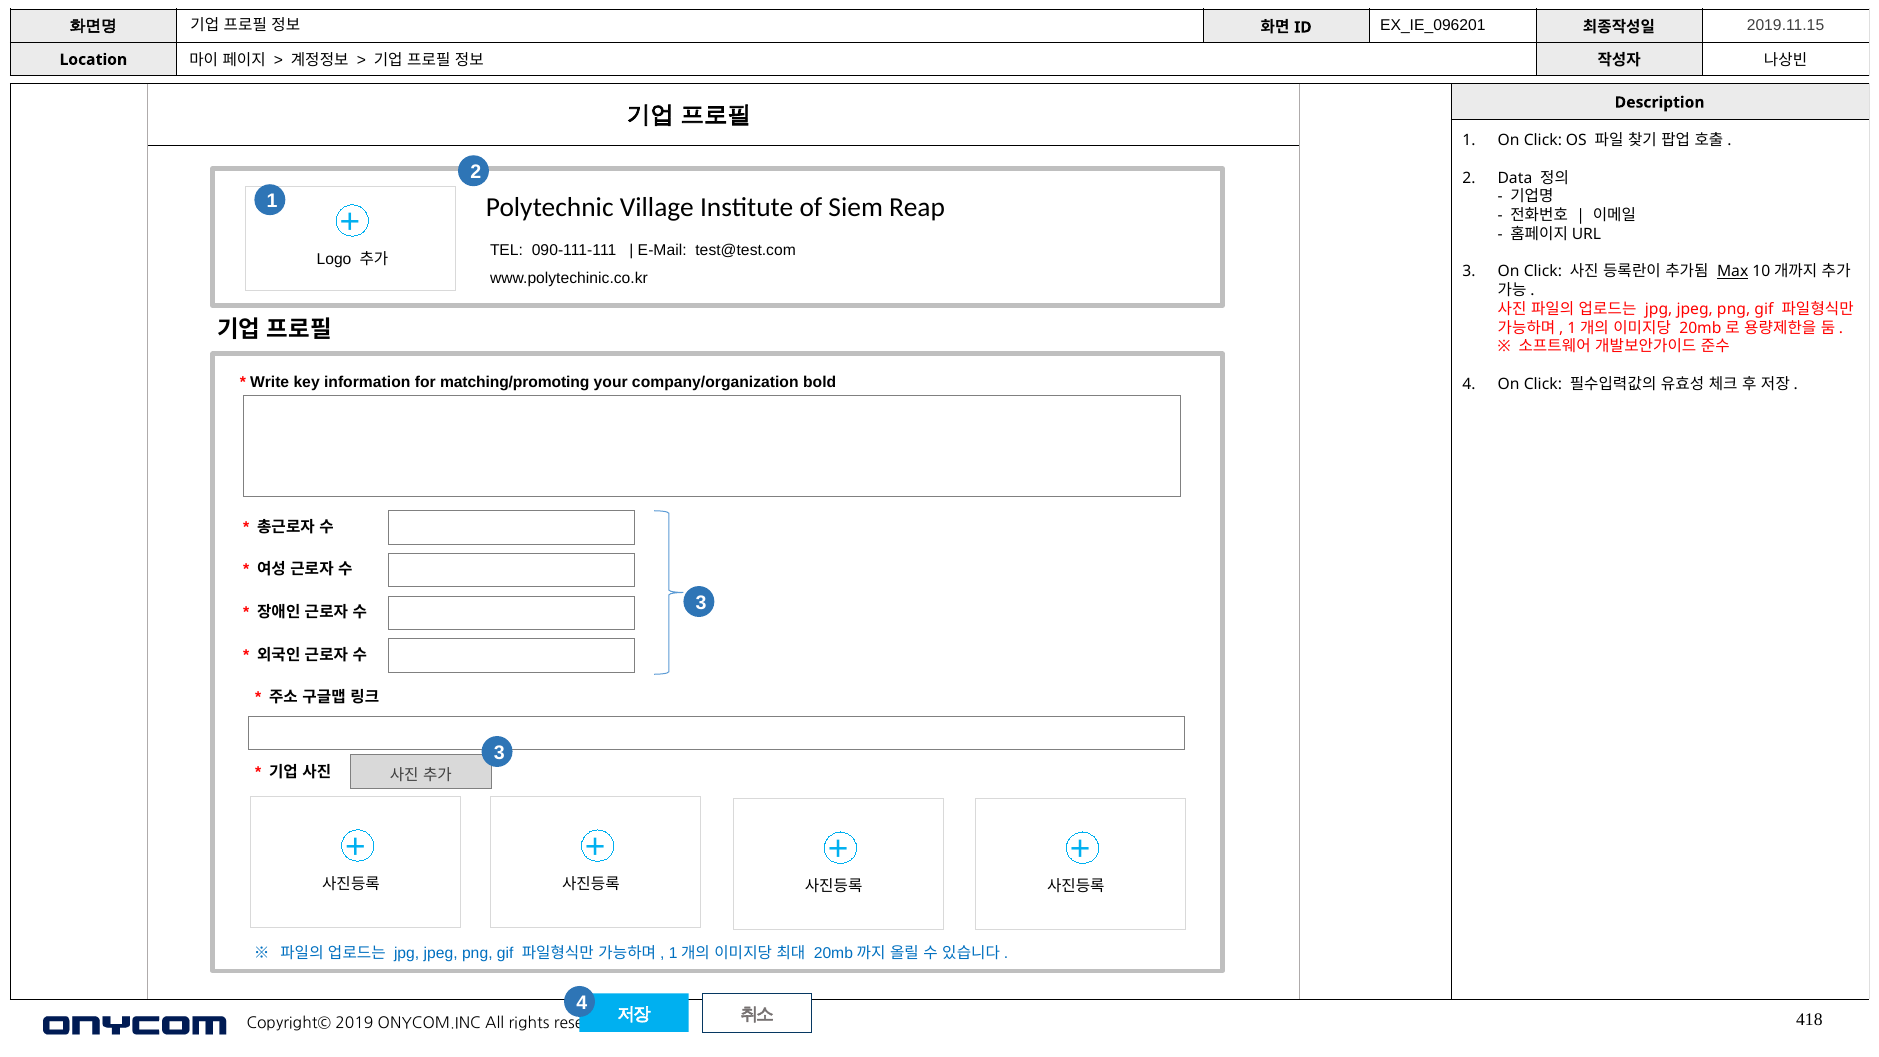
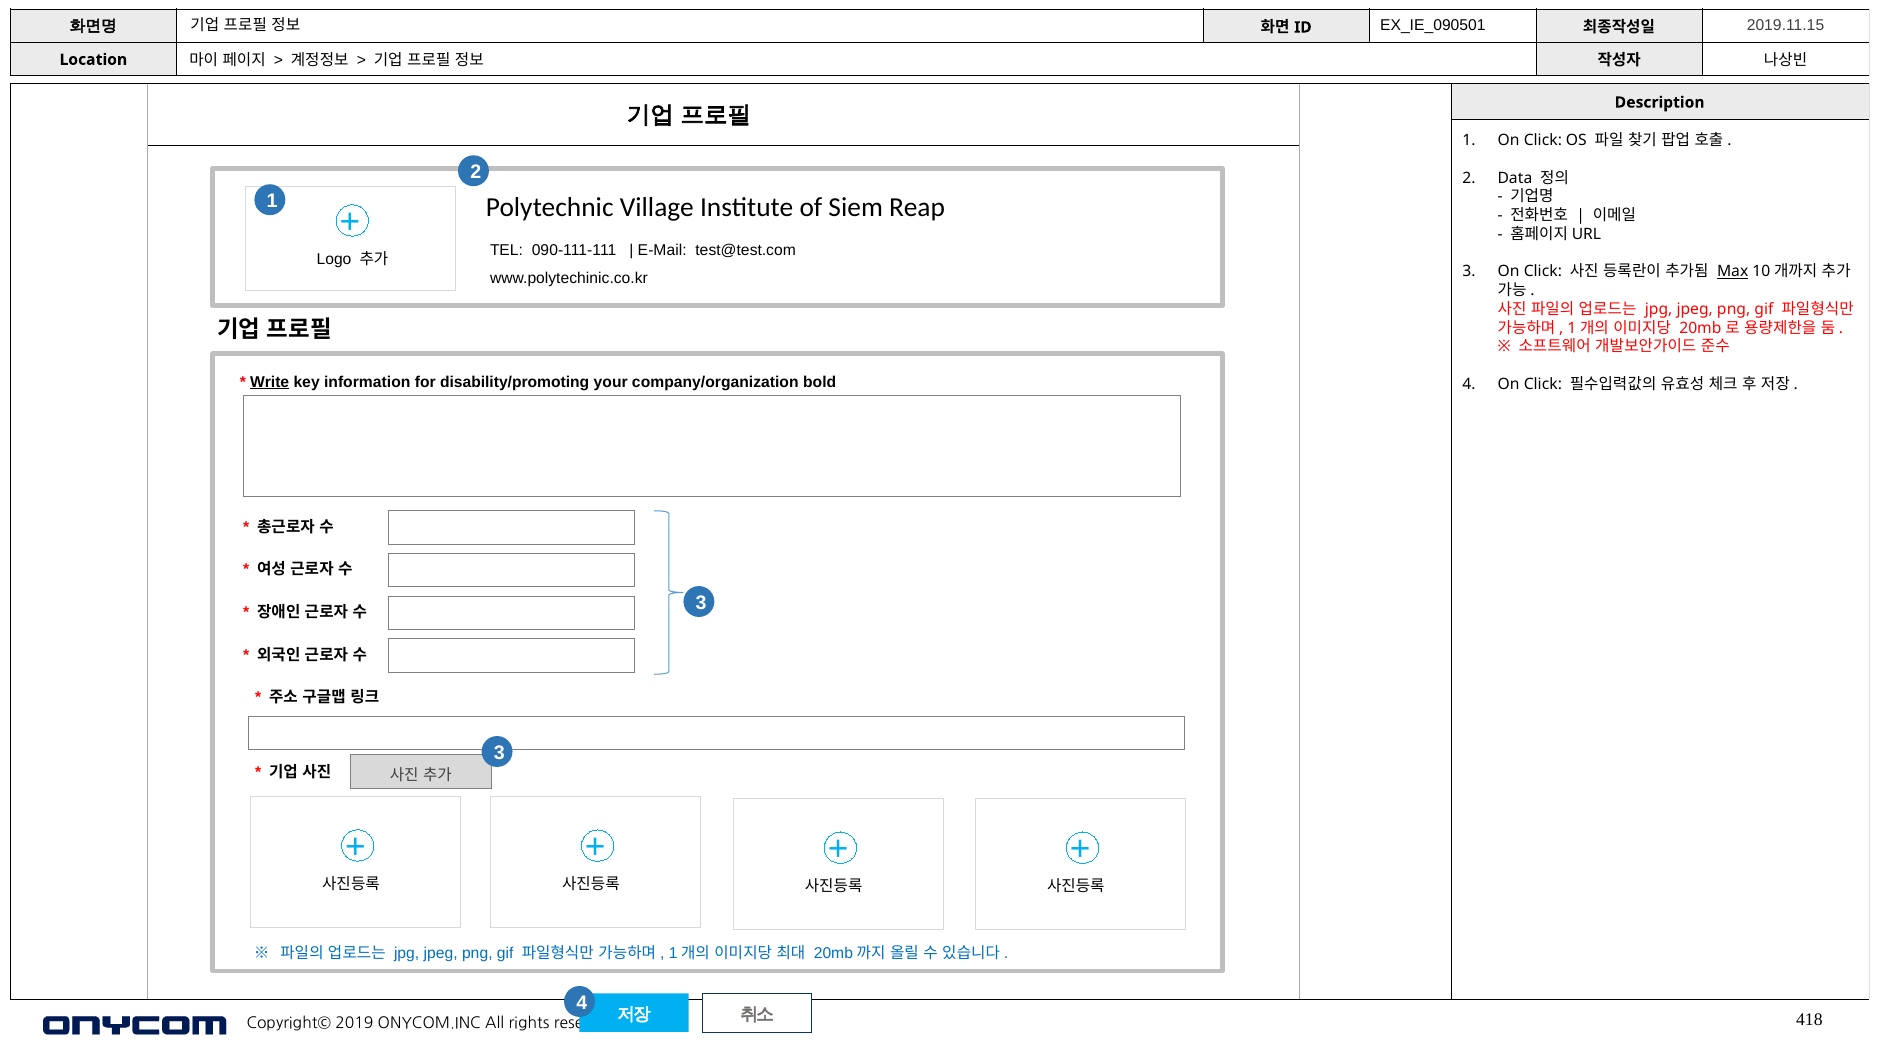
EX_IE_096201: EX_IE_096201 -> EX_IE_090501
Write underline: none -> present
matching/promoting: matching/promoting -> disability/promoting
